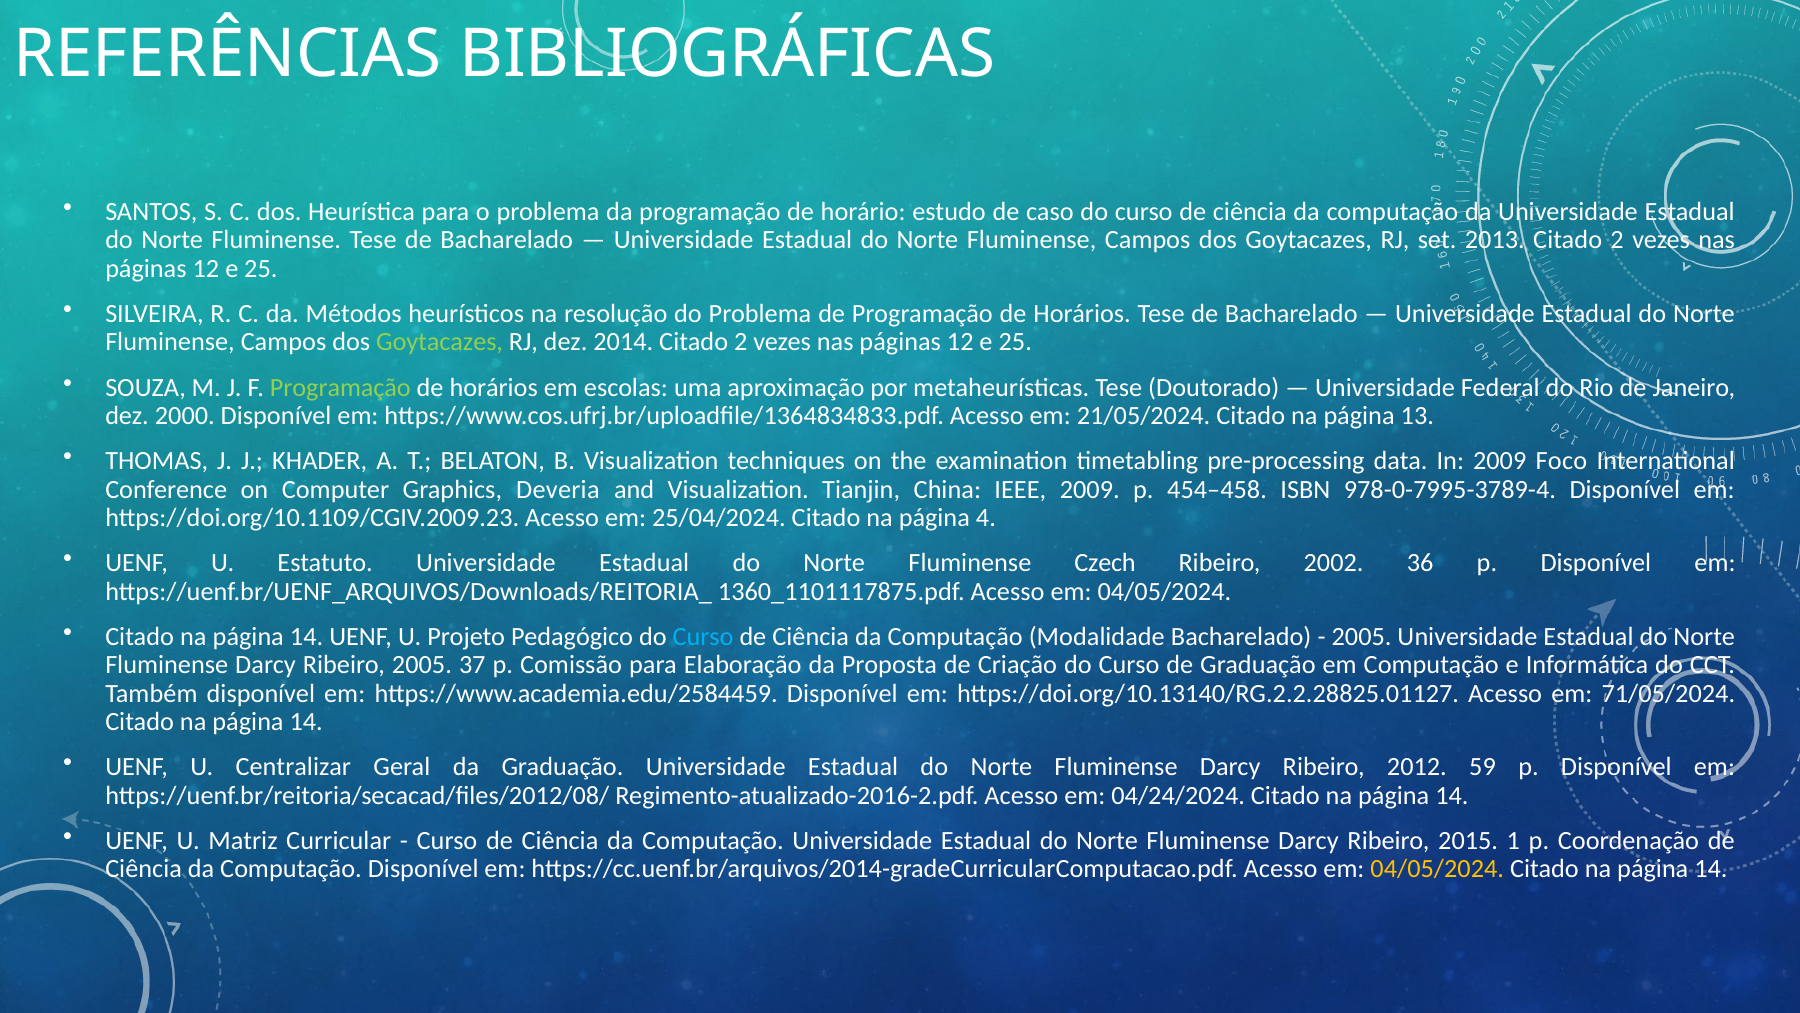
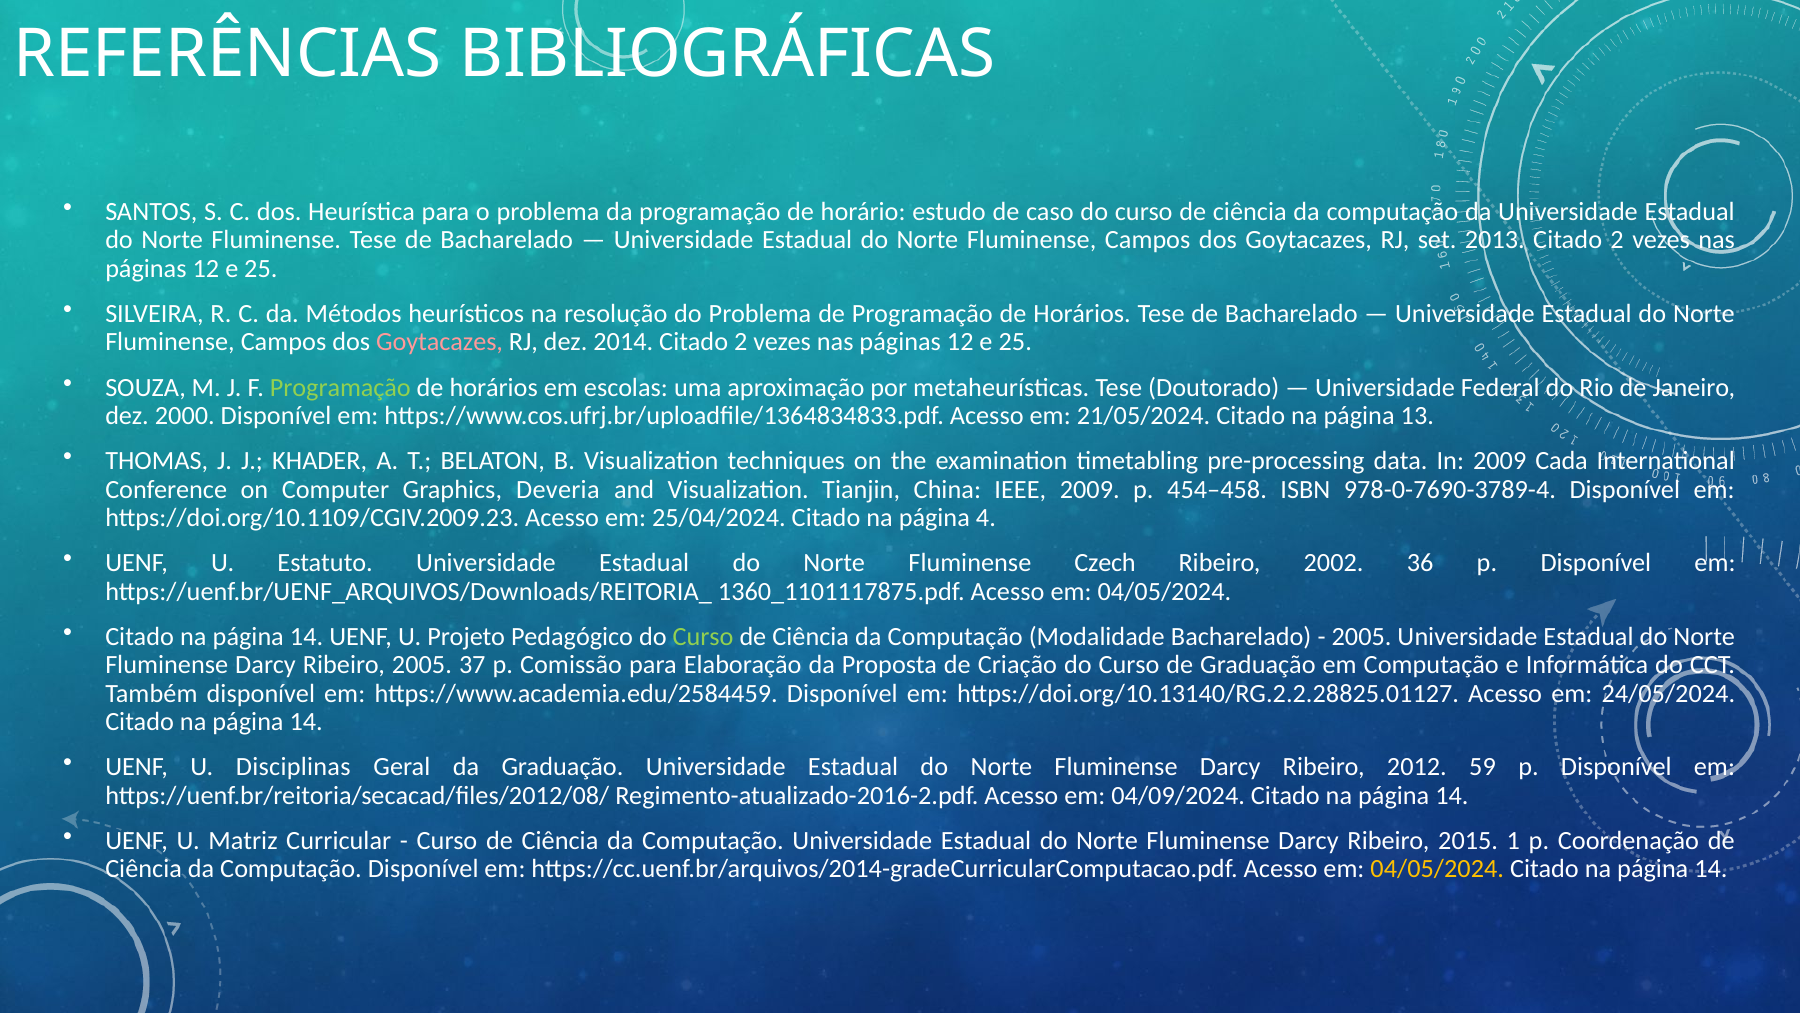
Goytacazes at (440, 342) colour: light green -> pink
Foco: Foco -> Cada
978-0-7995-3789-4: 978-0-7995-3789-4 -> 978-0-7690-3789-4
Curso at (703, 637) colour: light blue -> light green
71/05/2024: 71/05/2024 -> 24/05/2024
Centralizar: Centralizar -> Disciplinas
04/24/2024: 04/24/2024 -> 04/09/2024
